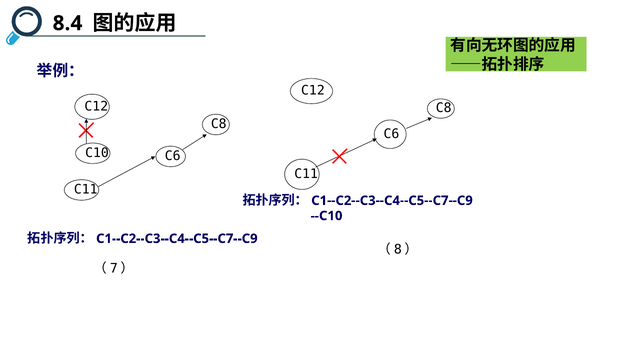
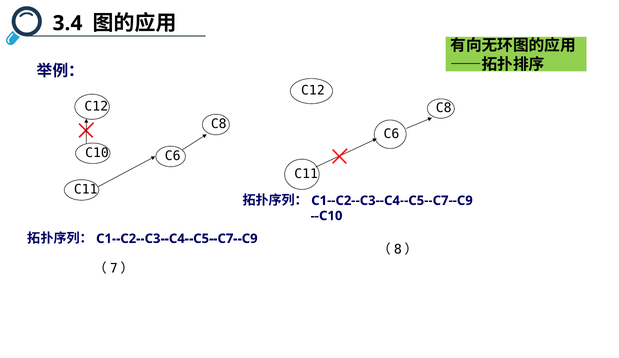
8.4: 8.4 -> 3.4
